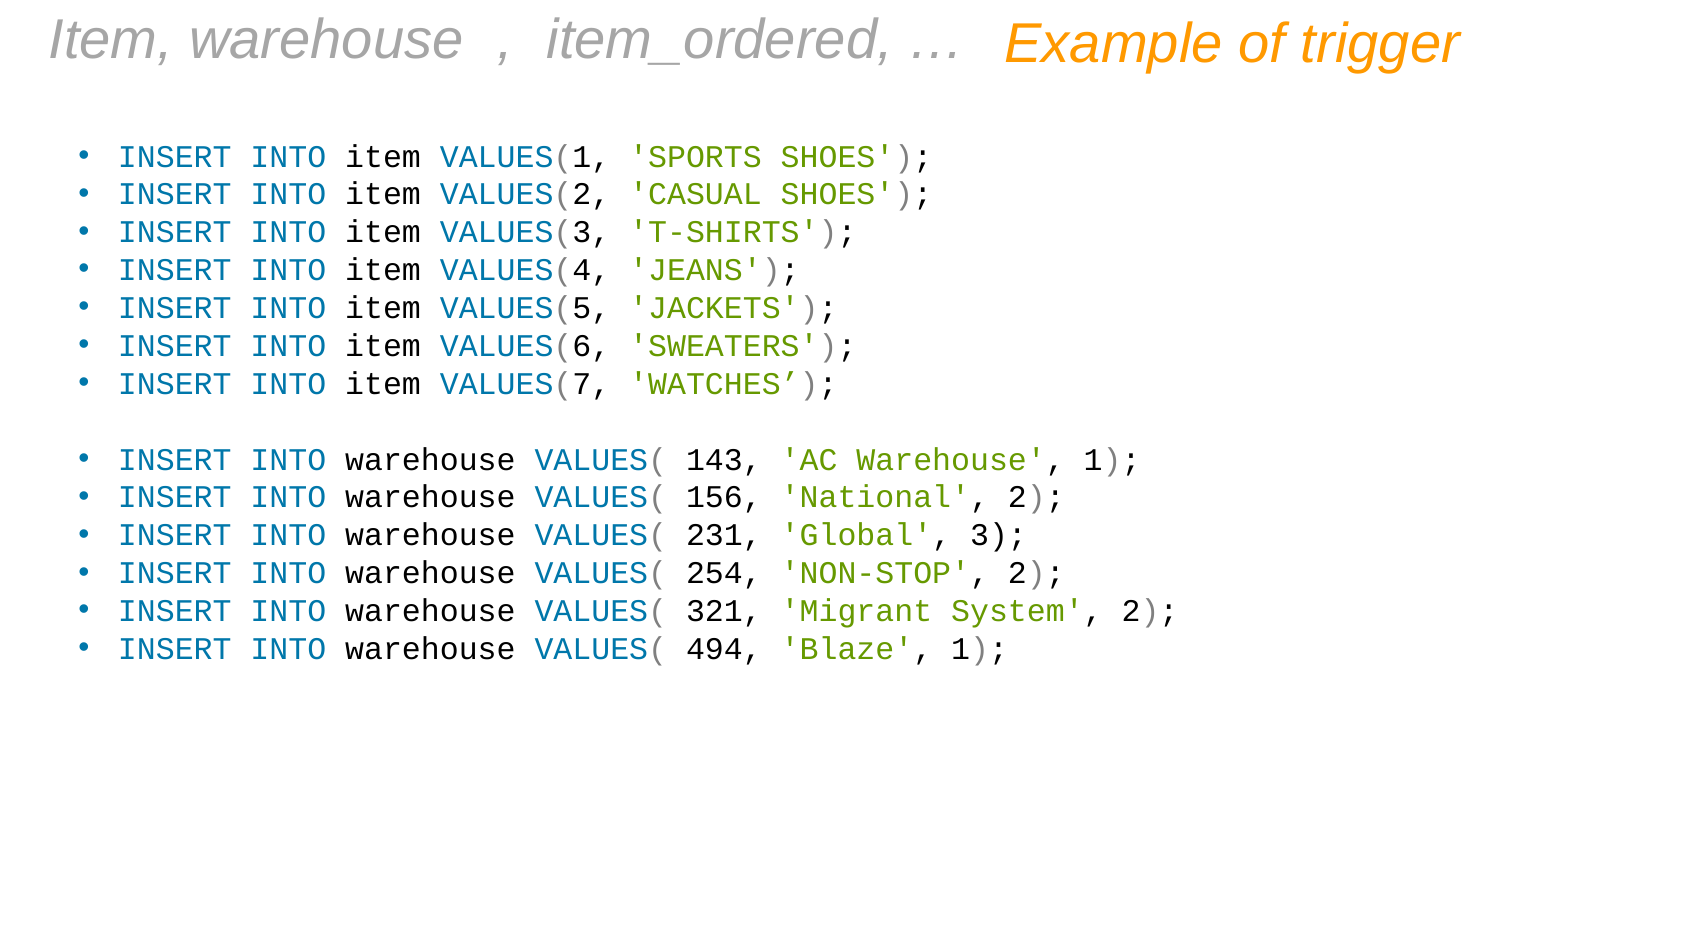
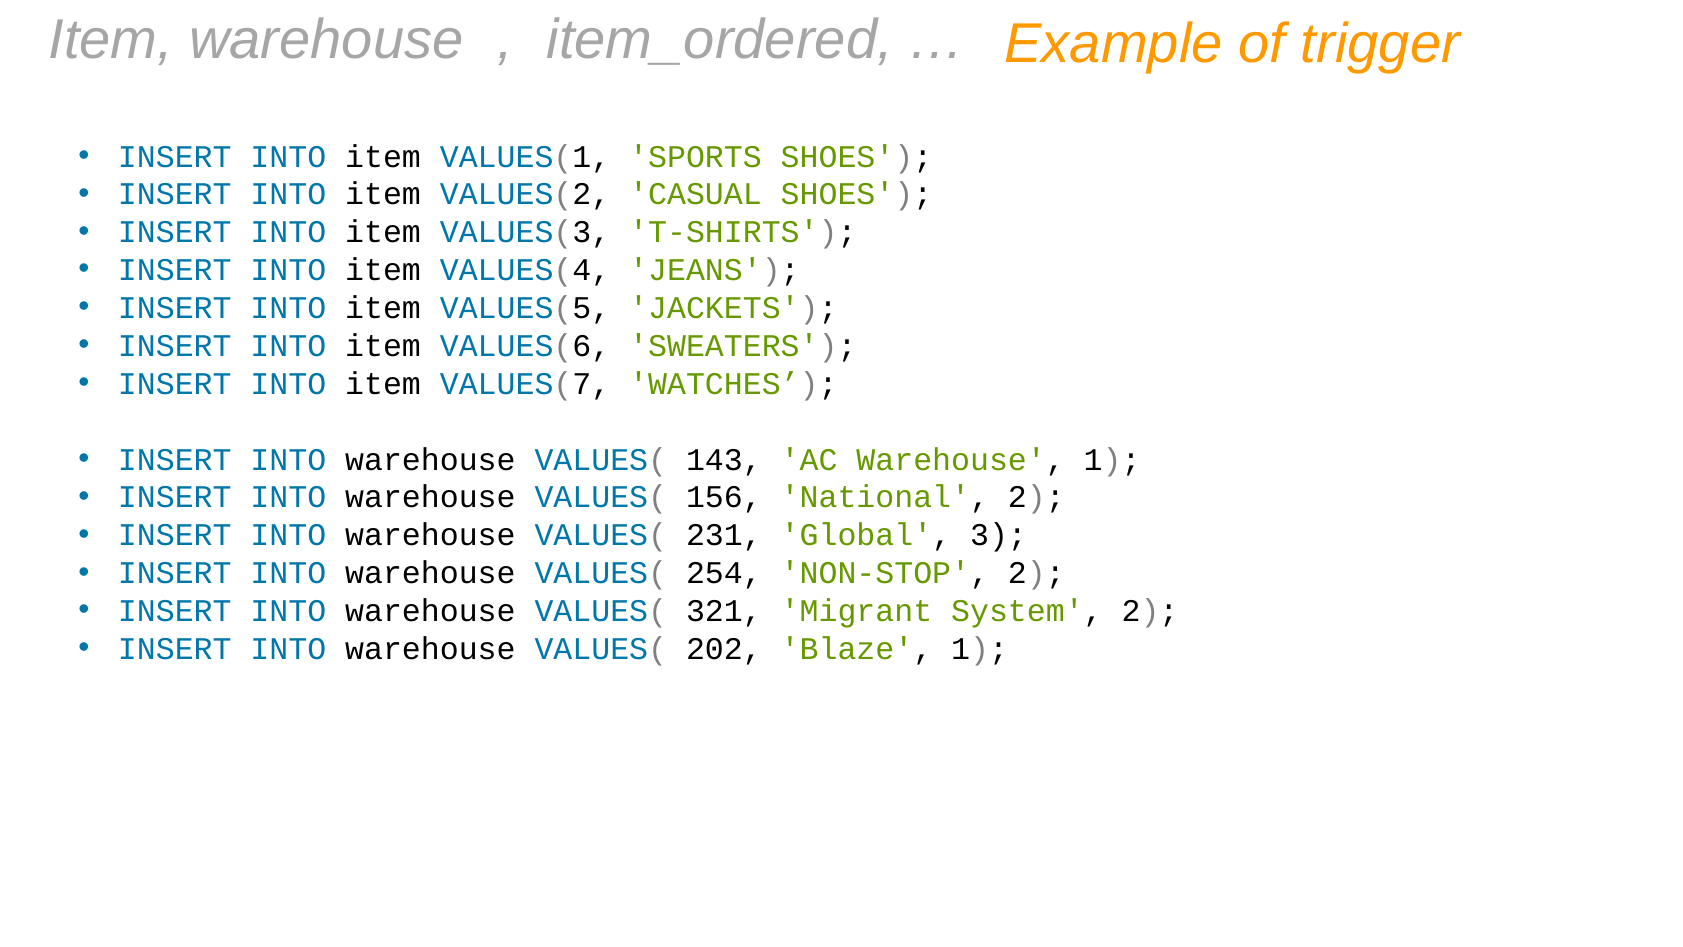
494: 494 -> 202
